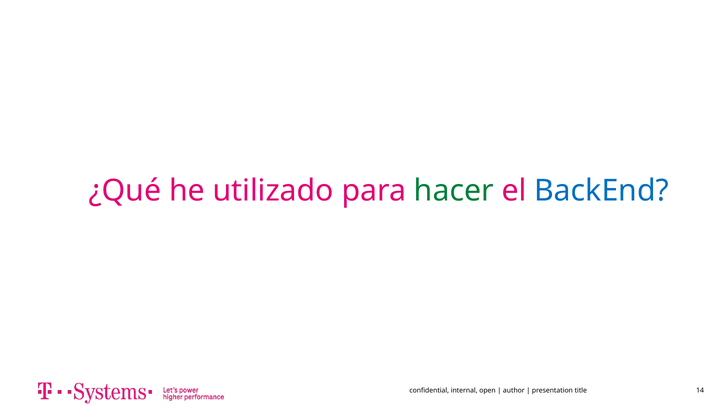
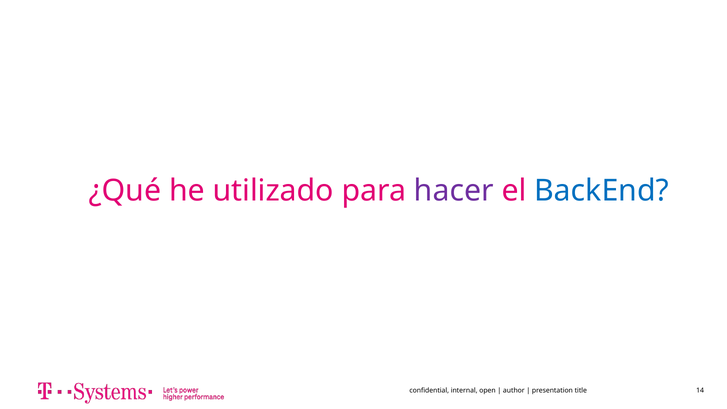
hacer colour: green -> purple
